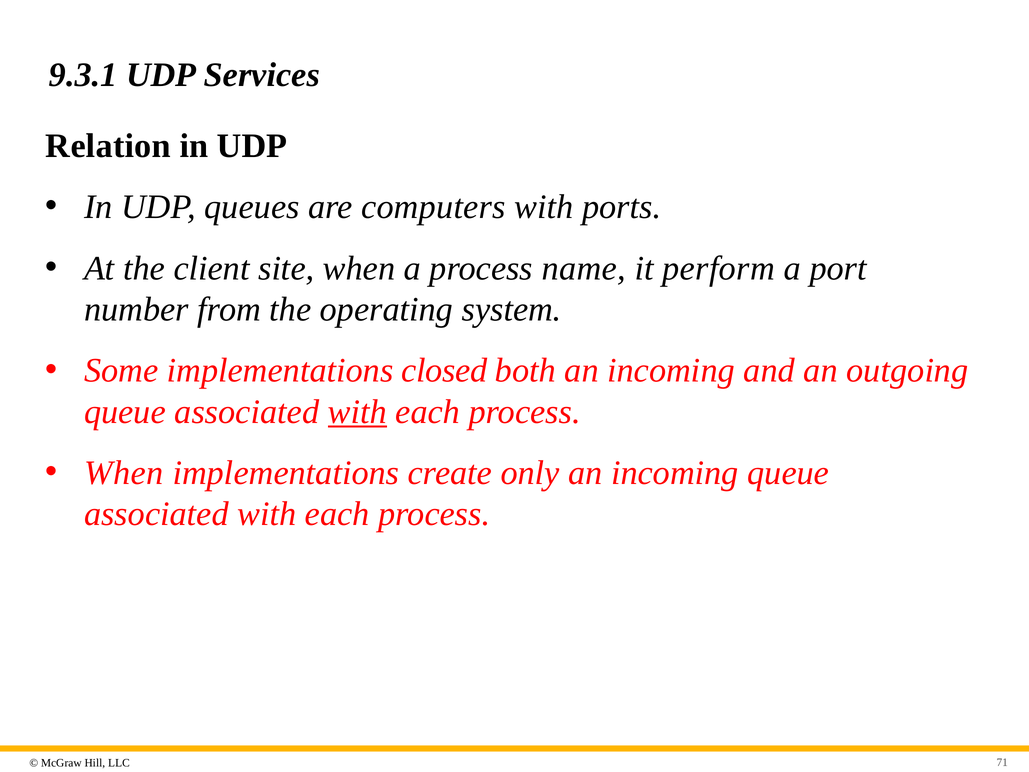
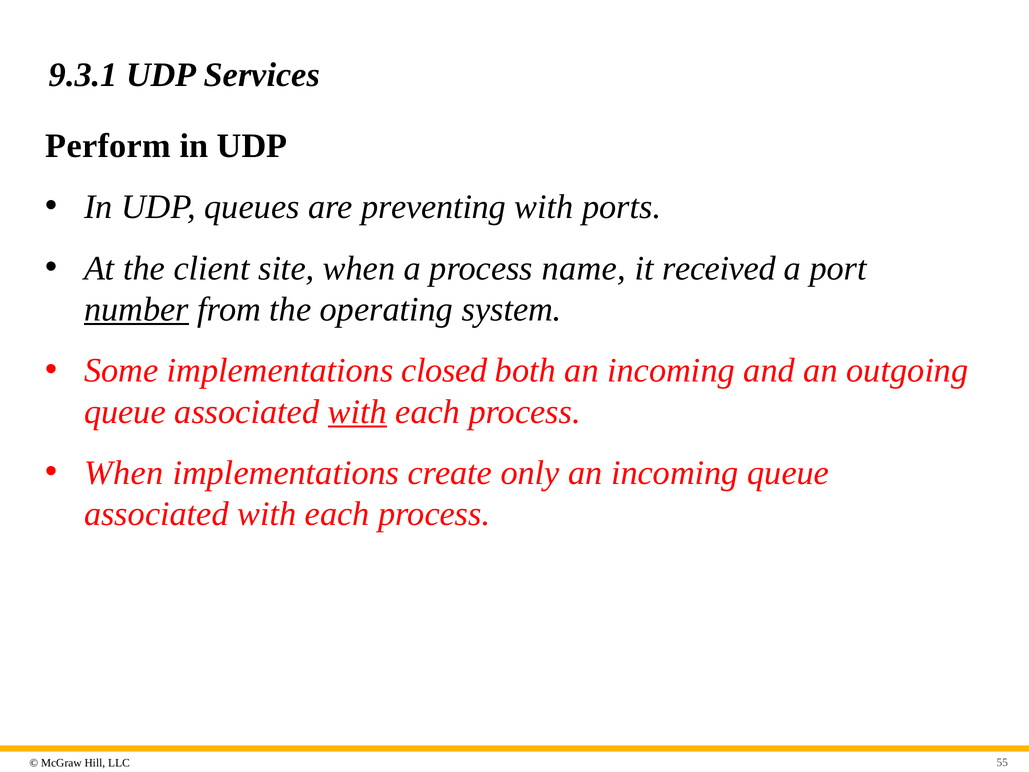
Relation: Relation -> Perform
computers: computers -> preventing
perform: perform -> received
number underline: none -> present
71: 71 -> 55
